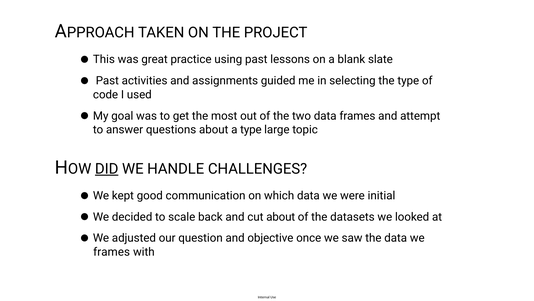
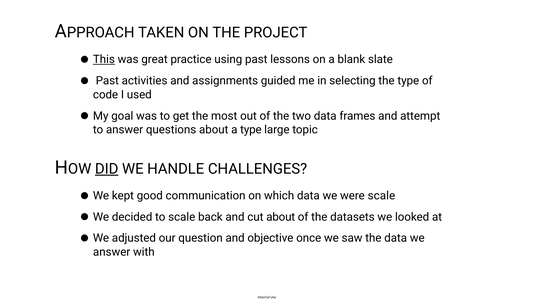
This underline: none -> present
were initial: initial -> scale
frames at (112, 251): frames -> answer
